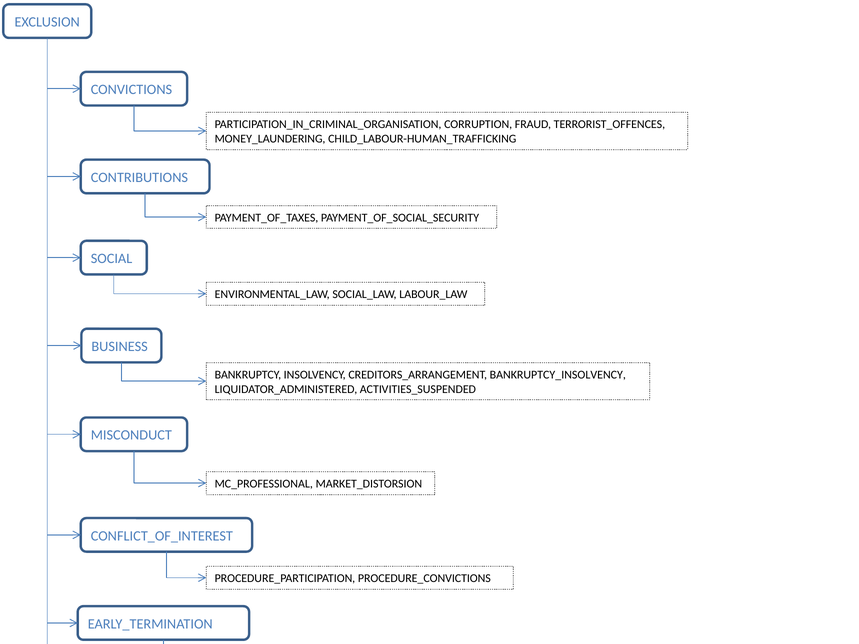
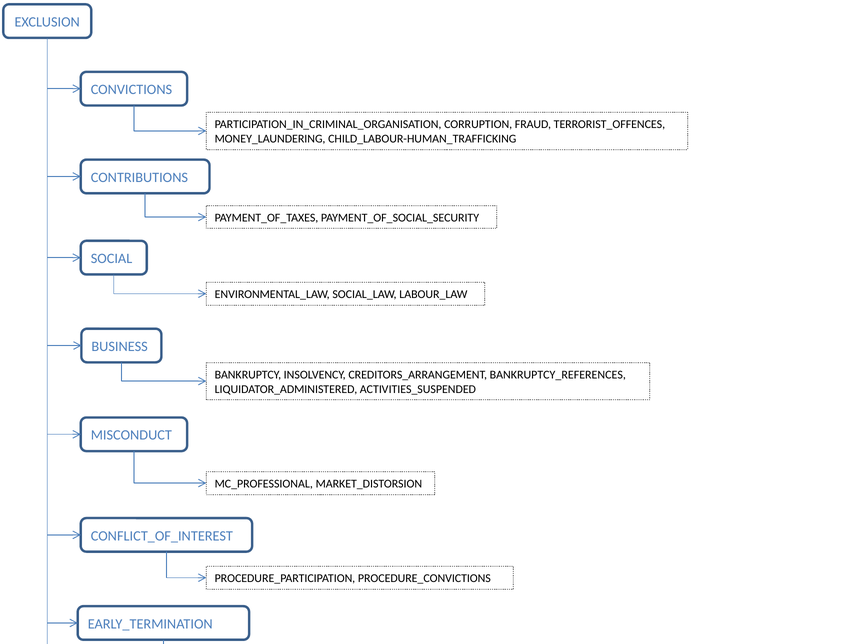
BANKRUPTCY_INSOLVENCY: BANKRUPTCY_INSOLVENCY -> BANKRUPTCY_REFERENCES
